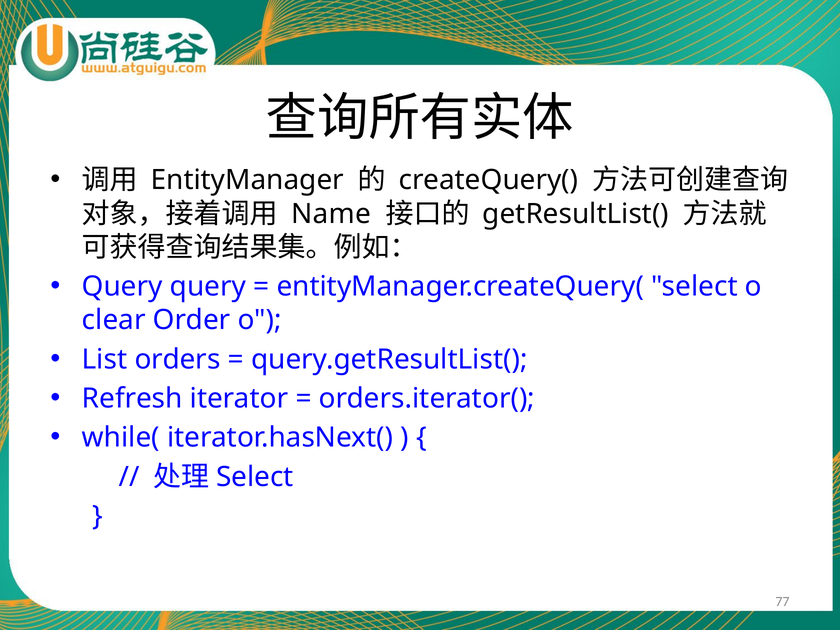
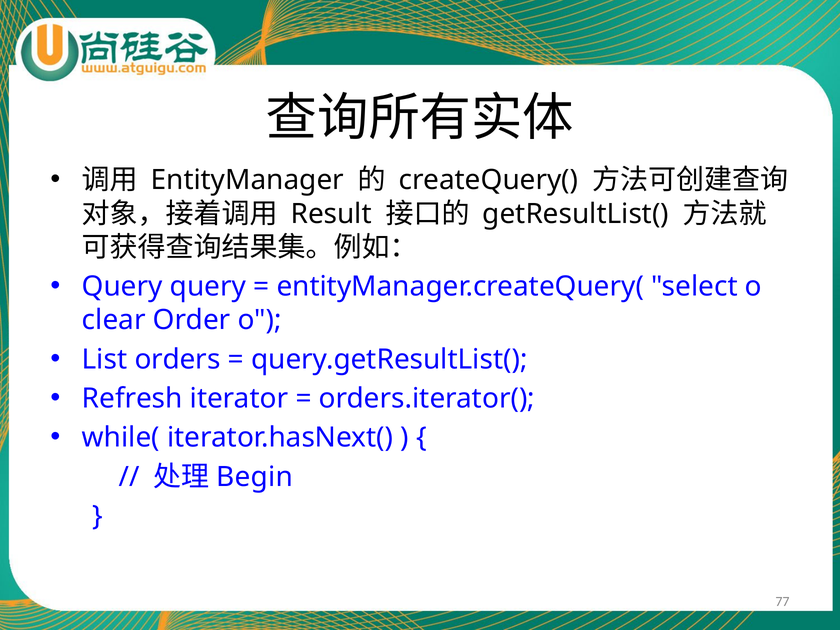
Name: Name -> Result
Select at (255, 477): Select -> Begin
